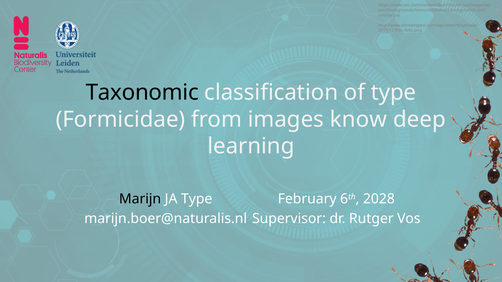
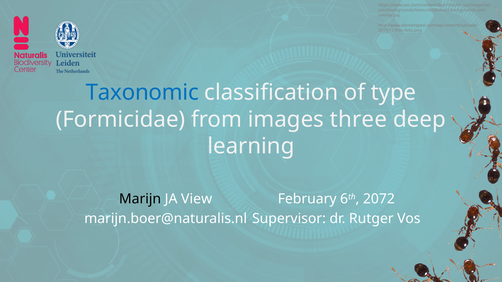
Taxonomic colour: black -> blue
know: know -> three
JA Type: Type -> View
2028: 2028 -> 2072
